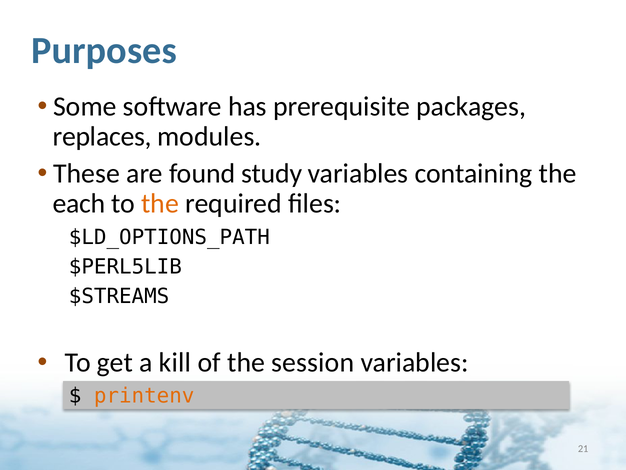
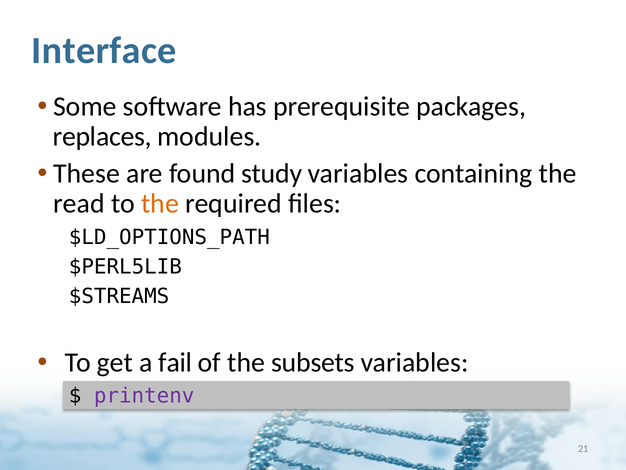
Purposes: Purposes -> Interface
each: each -> read
kill: kill -> fail
session: session -> subsets
printenv colour: orange -> purple
